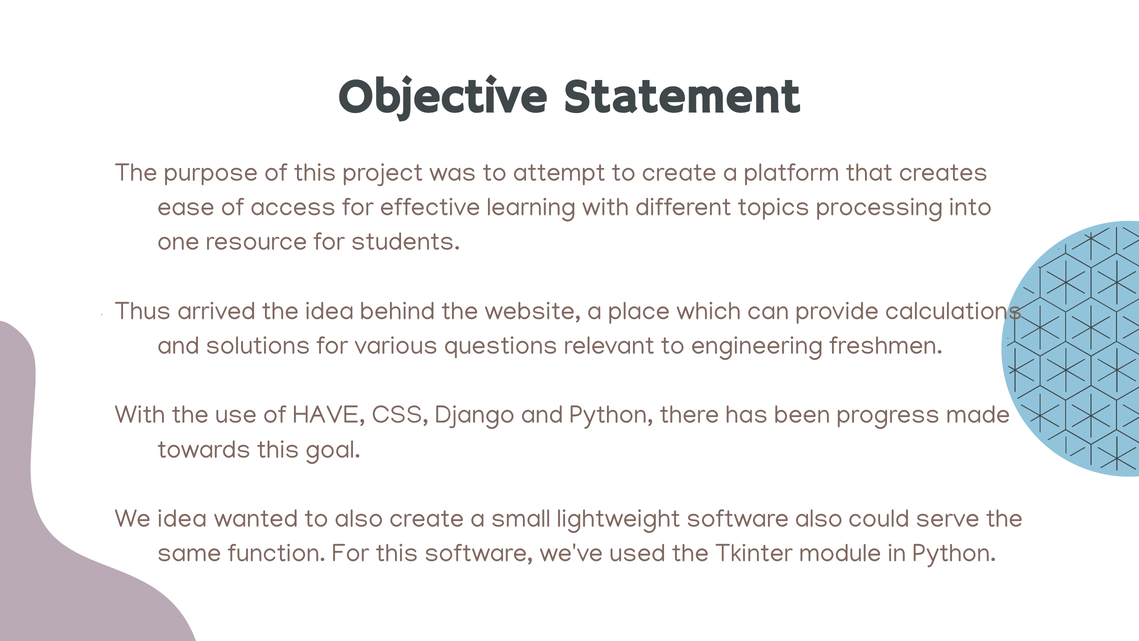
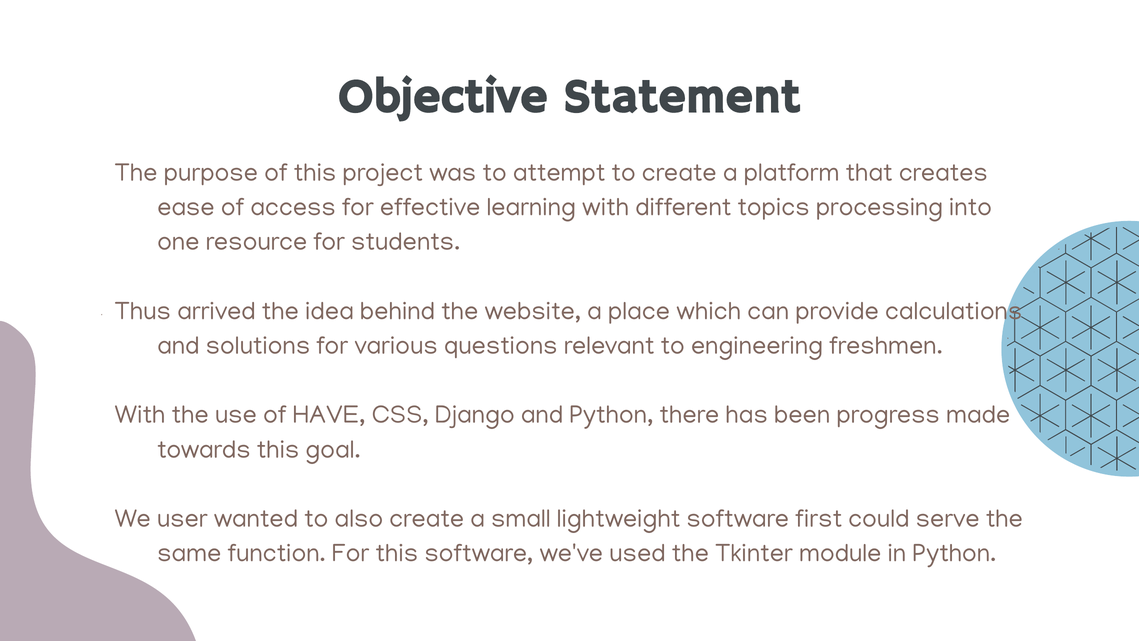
We idea: idea -> user
software also: also -> first
